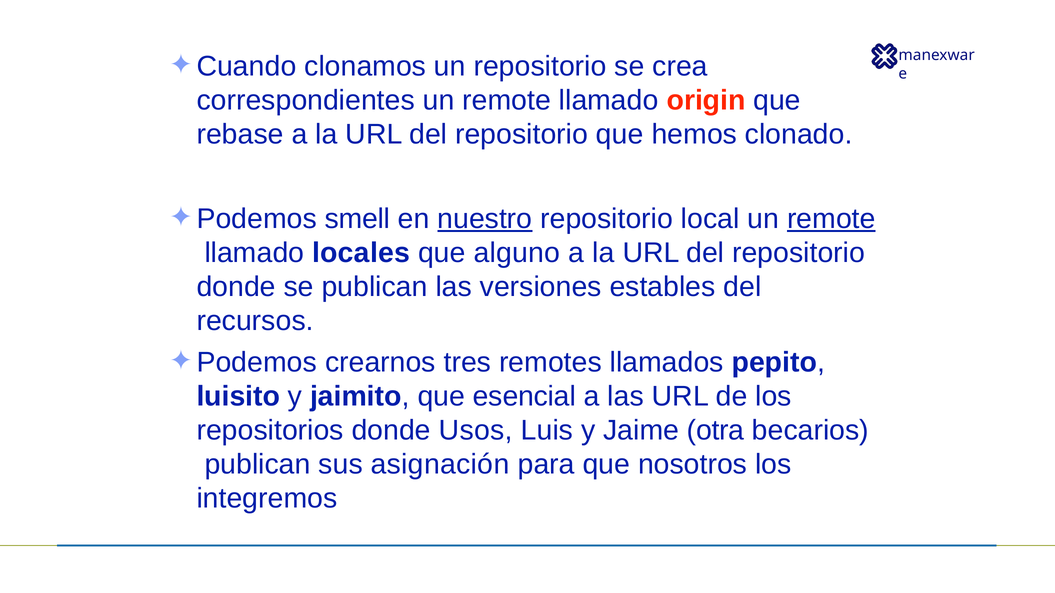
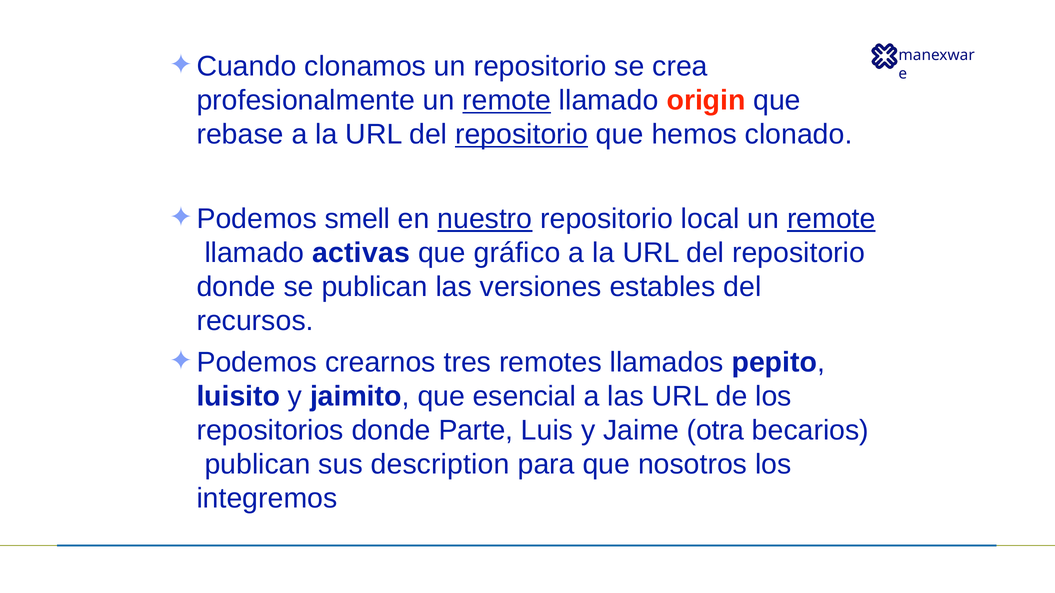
correspondientes: correspondientes -> profesionalmente
remote at (507, 101) underline: none -> present
repositorio at (522, 135) underline: none -> present
locales: locales -> activas
alguno: alguno -> gráfico
Usos: Usos -> Parte
asignación: asignación -> description
